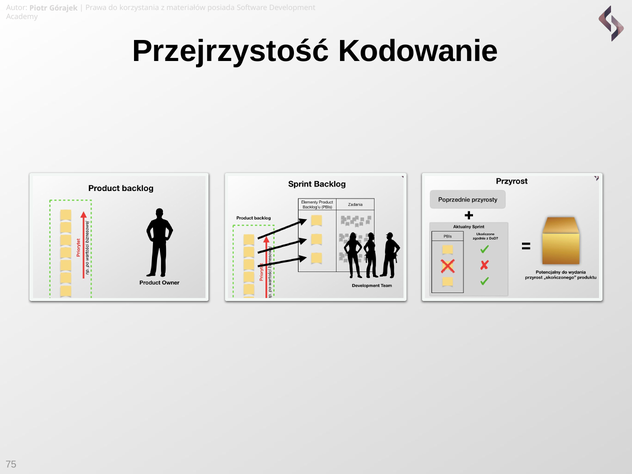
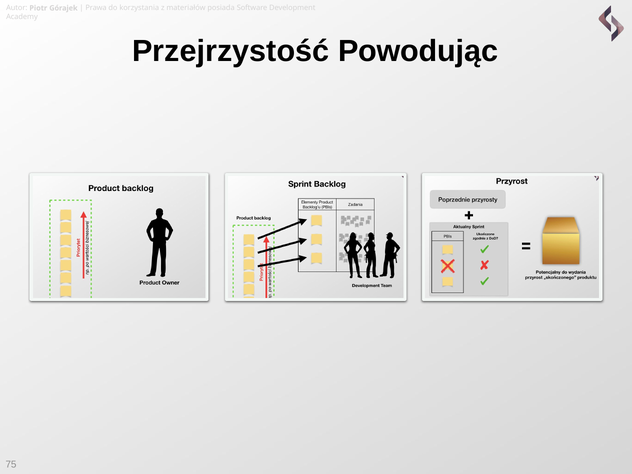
Kodowanie: Kodowanie -> Powodując
